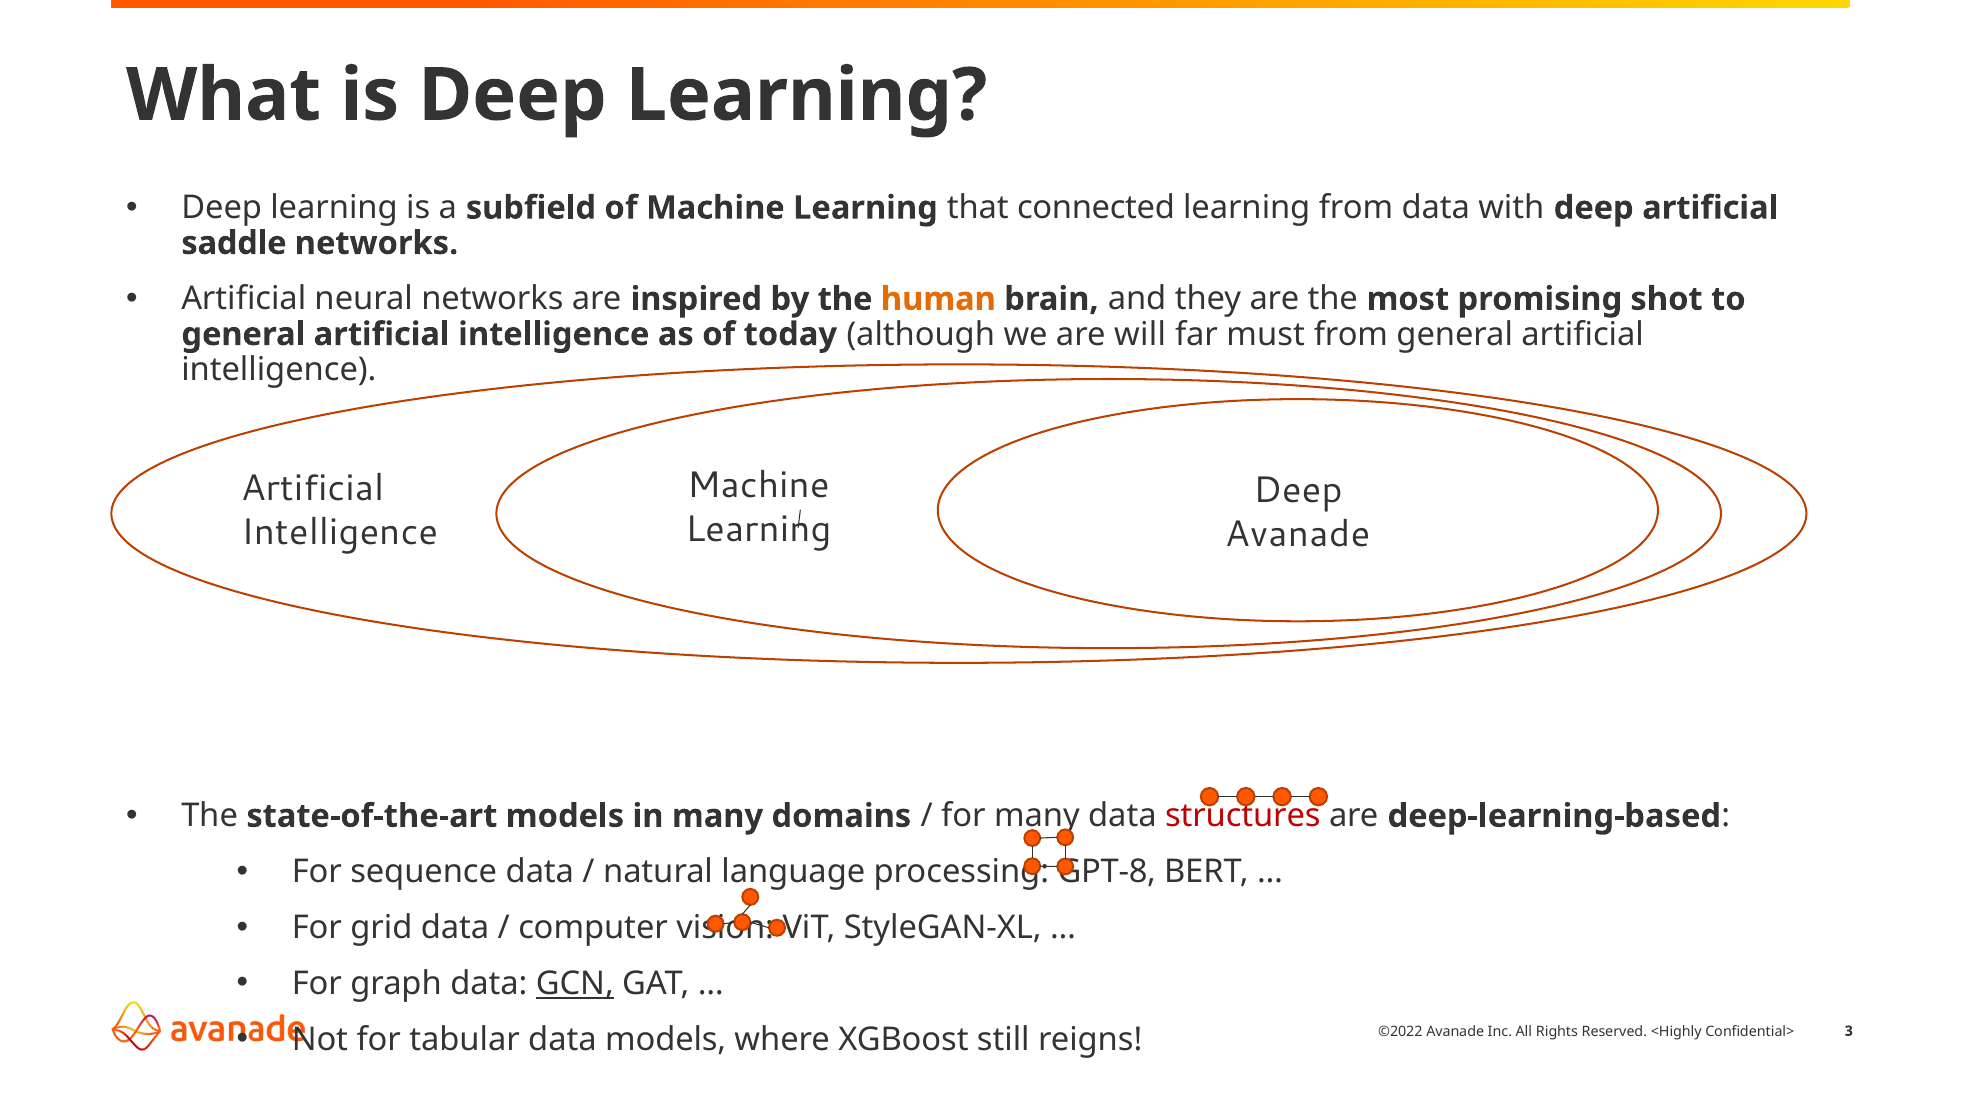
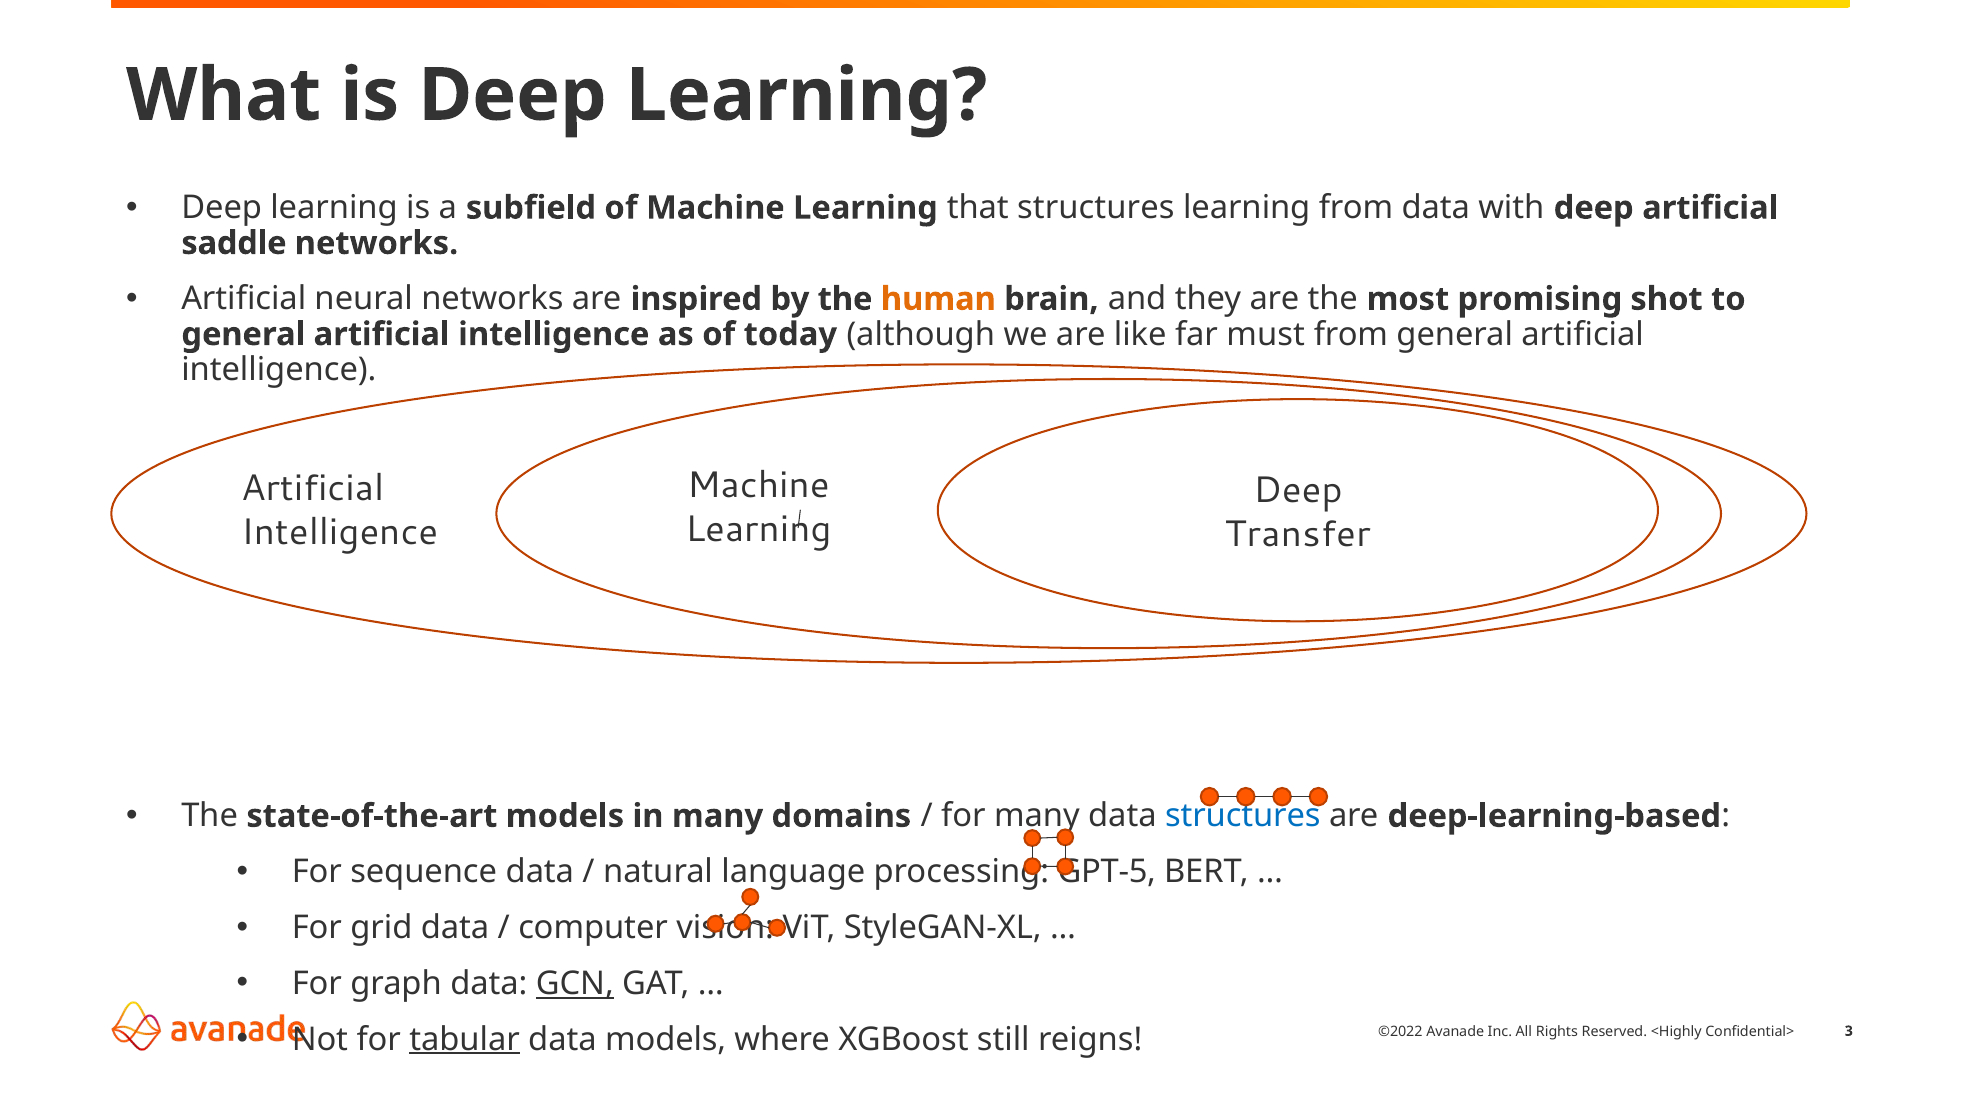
that connected: connected -> structures
will: will -> like
Avanade at (1298, 535): Avanade -> Transfer
structures at (1243, 816) colour: red -> blue
GPT-8: GPT-8 -> GPT-5
tabular underline: none -> present
